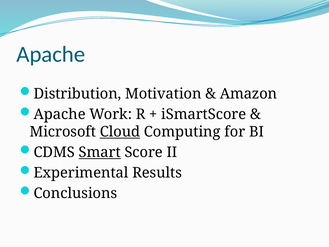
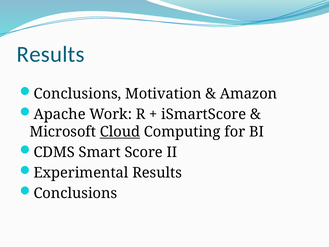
Apache at (51, 54): Apache -> Results
Distribution at (77, 94): Distribution -> Conclusions
Smart underline: present -> none
